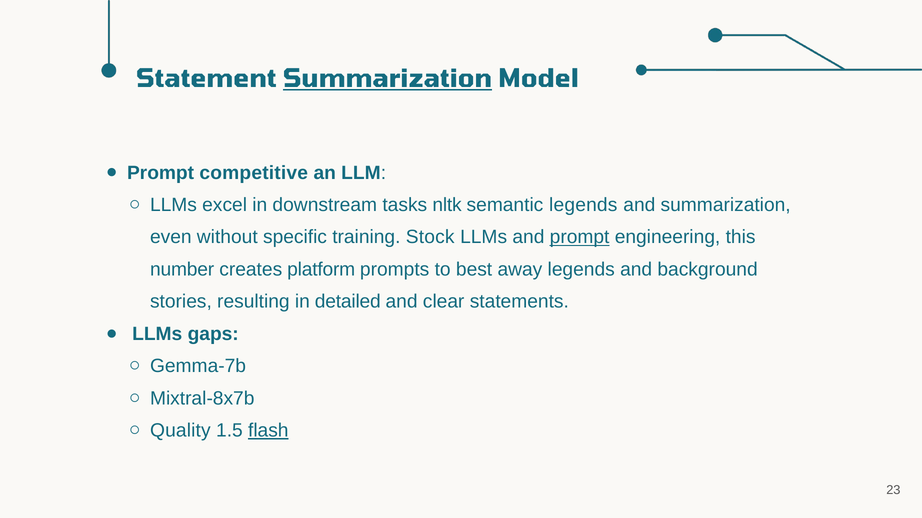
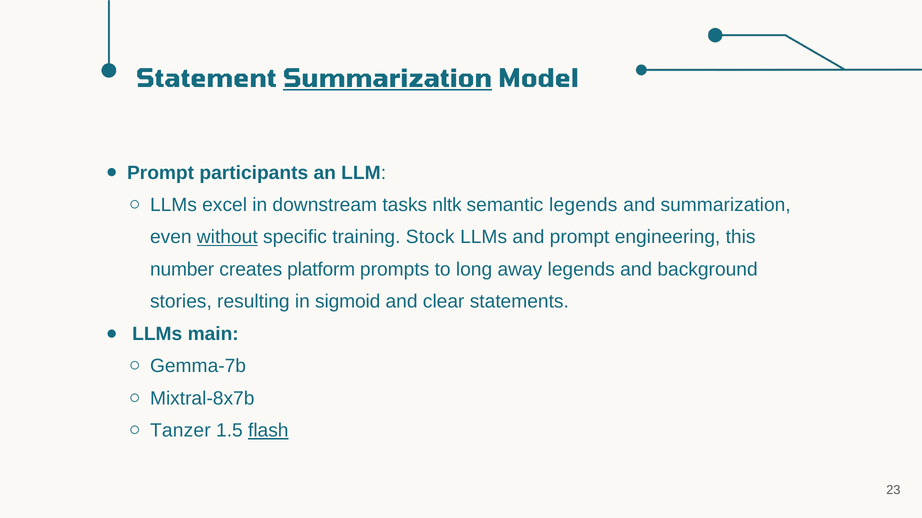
competitive: competitive -> participants
without underline: none -> present
prompt at (580, 237) underline: present -> none
best: best -> long
detailed: detailed -> sigmoid
gaps: gaps -> main
Quality: Quality -> Tanzer
